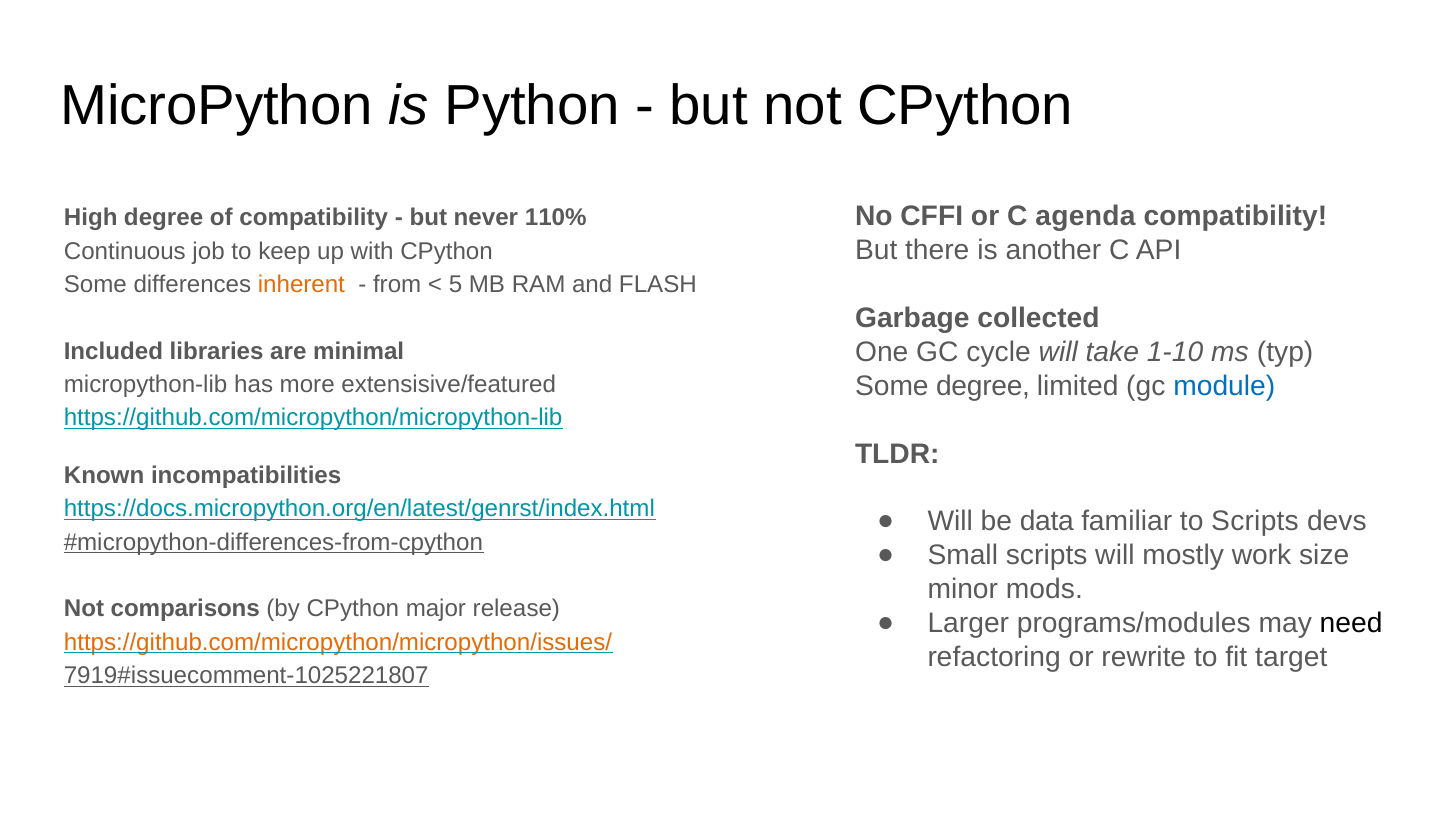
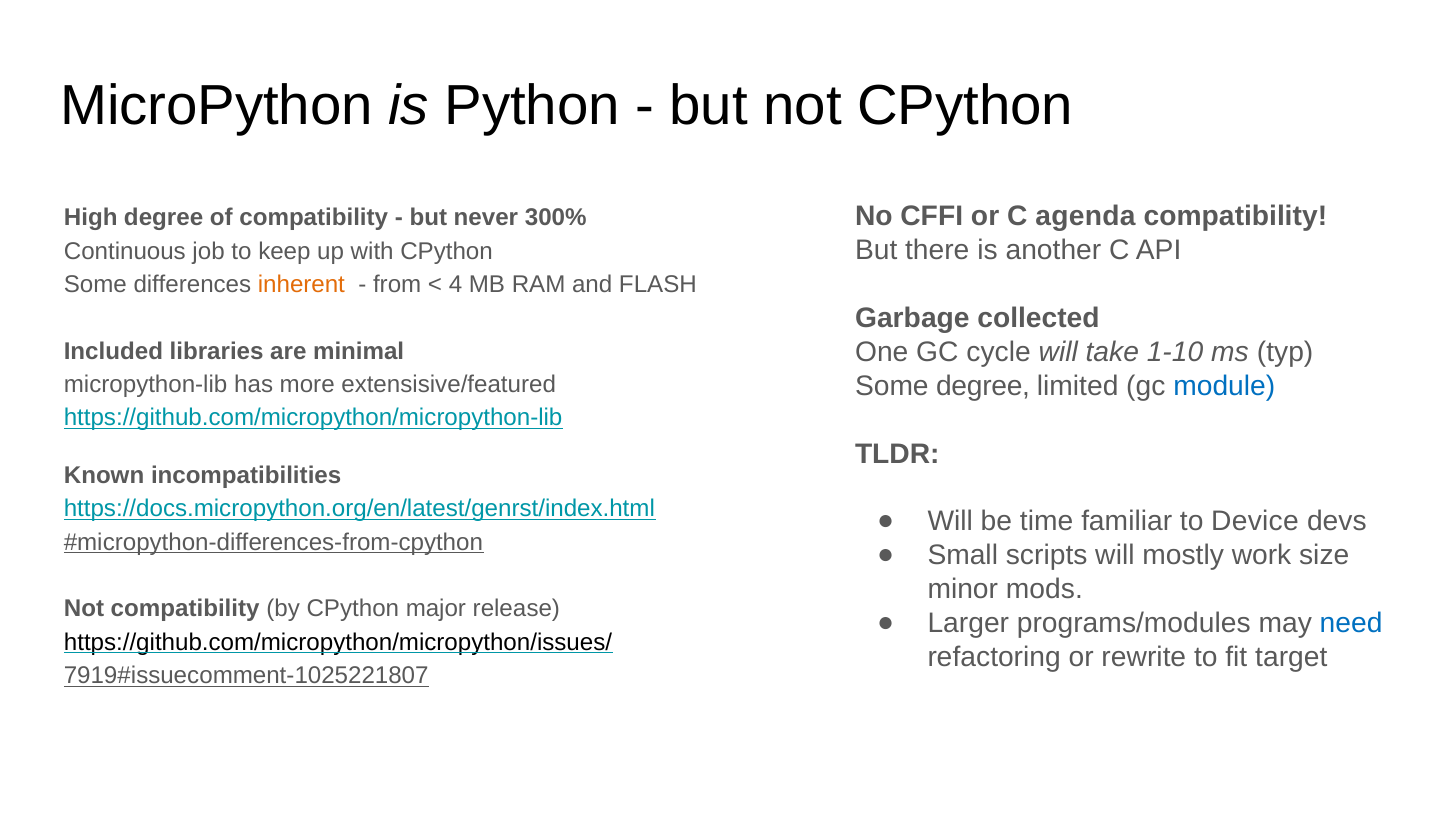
110%: 110% -> 300%
5: 5 -> 4
data: data -> time
to Scripts: Scripts -> Device
Not comparisons: comparisons -> compatibility
need colour: black -> blue
https://github.com/micropython/micropython/issues/ colour: orange -> black
